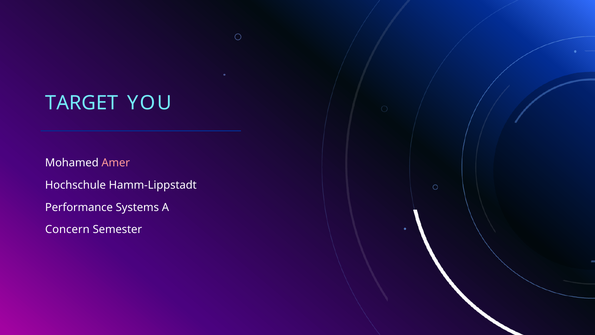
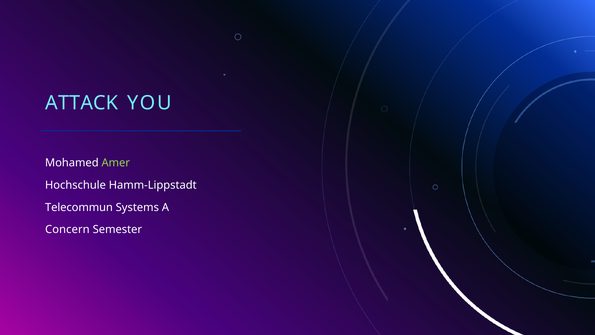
TARGET: TARGET -> ATTACK
Amer colour: pink -> light green
Performance: Performance -> Telecommun
